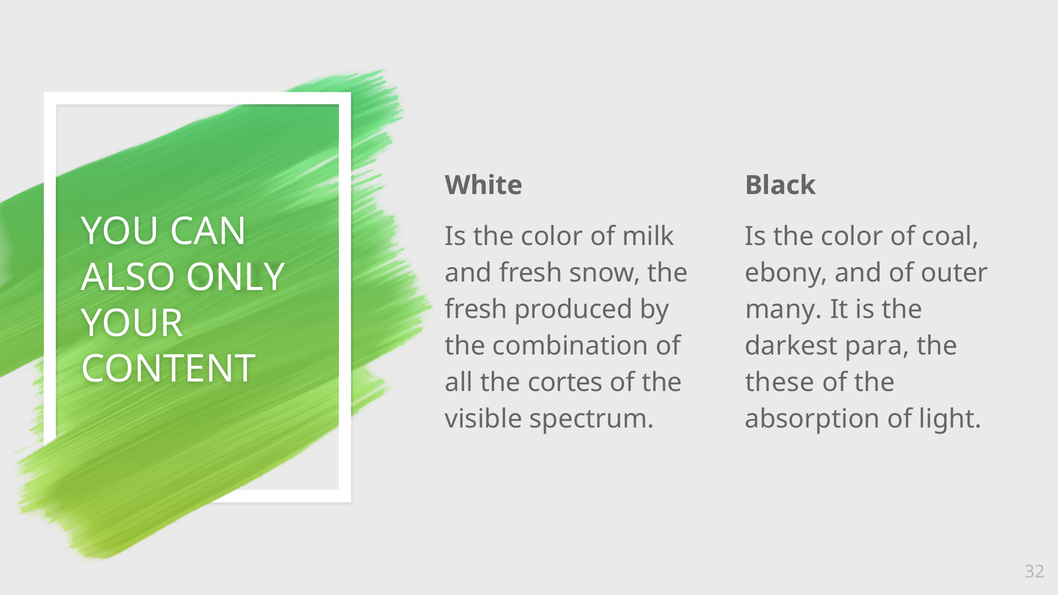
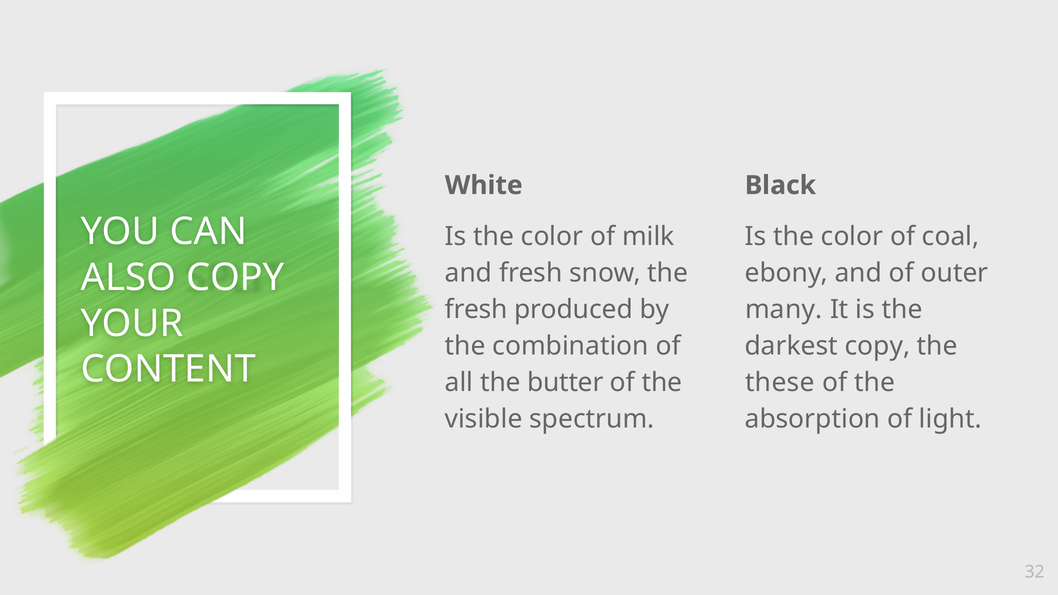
ALSO ONLY: ONLY -> COPY
darkest para: para -> copy
cortes: cortes -> butter
